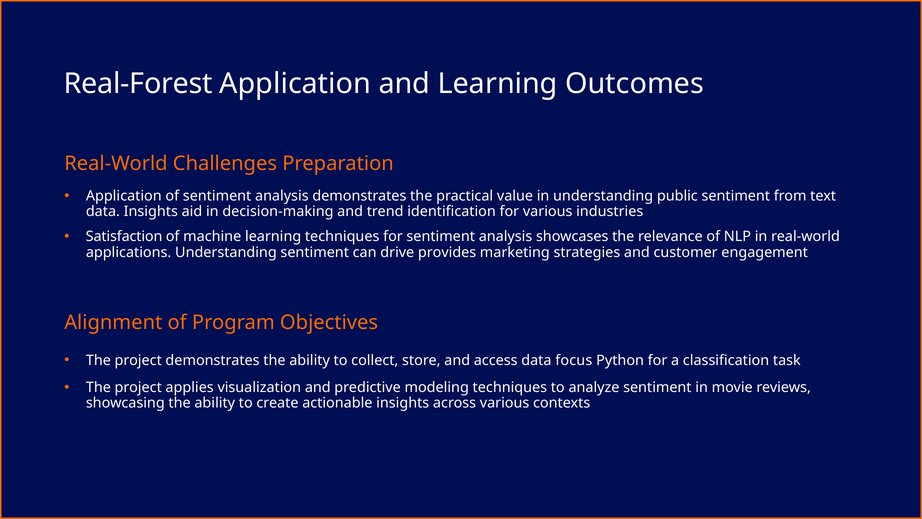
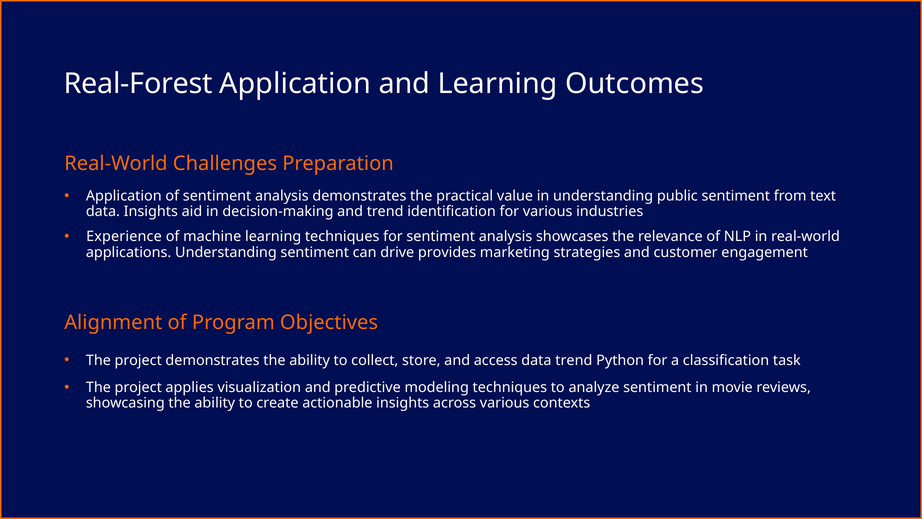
Satisfaction: Satisfaction -> Experience
data focus: focus -> trend
